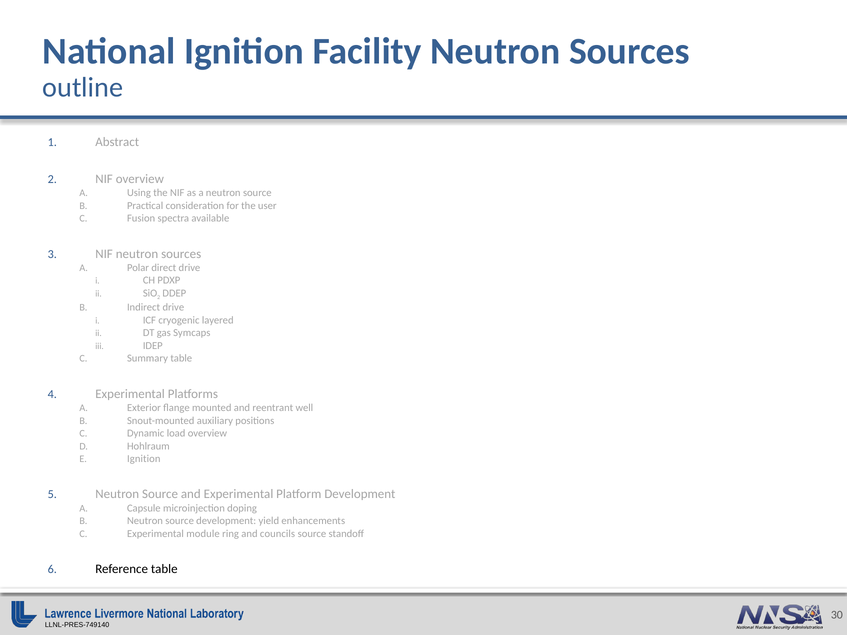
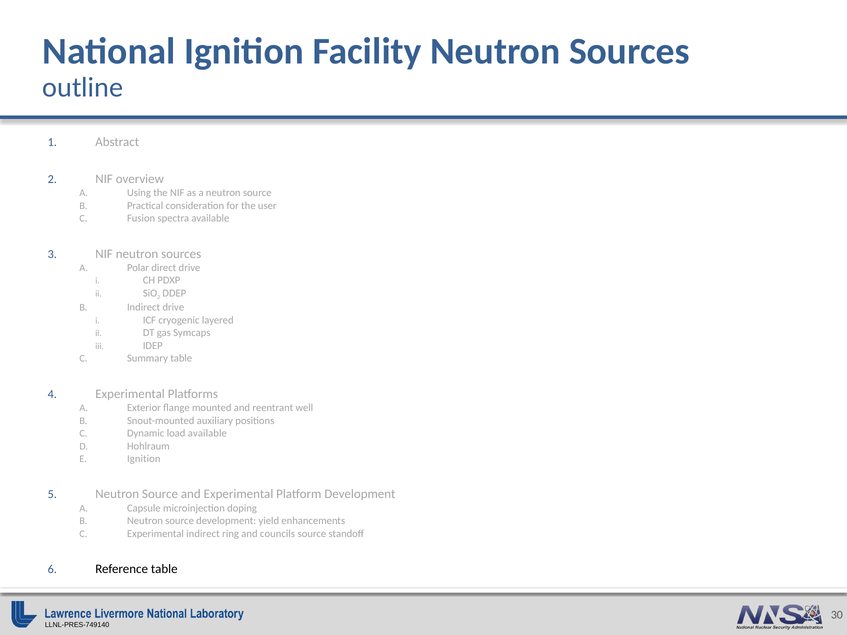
load overview: overview -> available
Experimental module: module -> indirect
